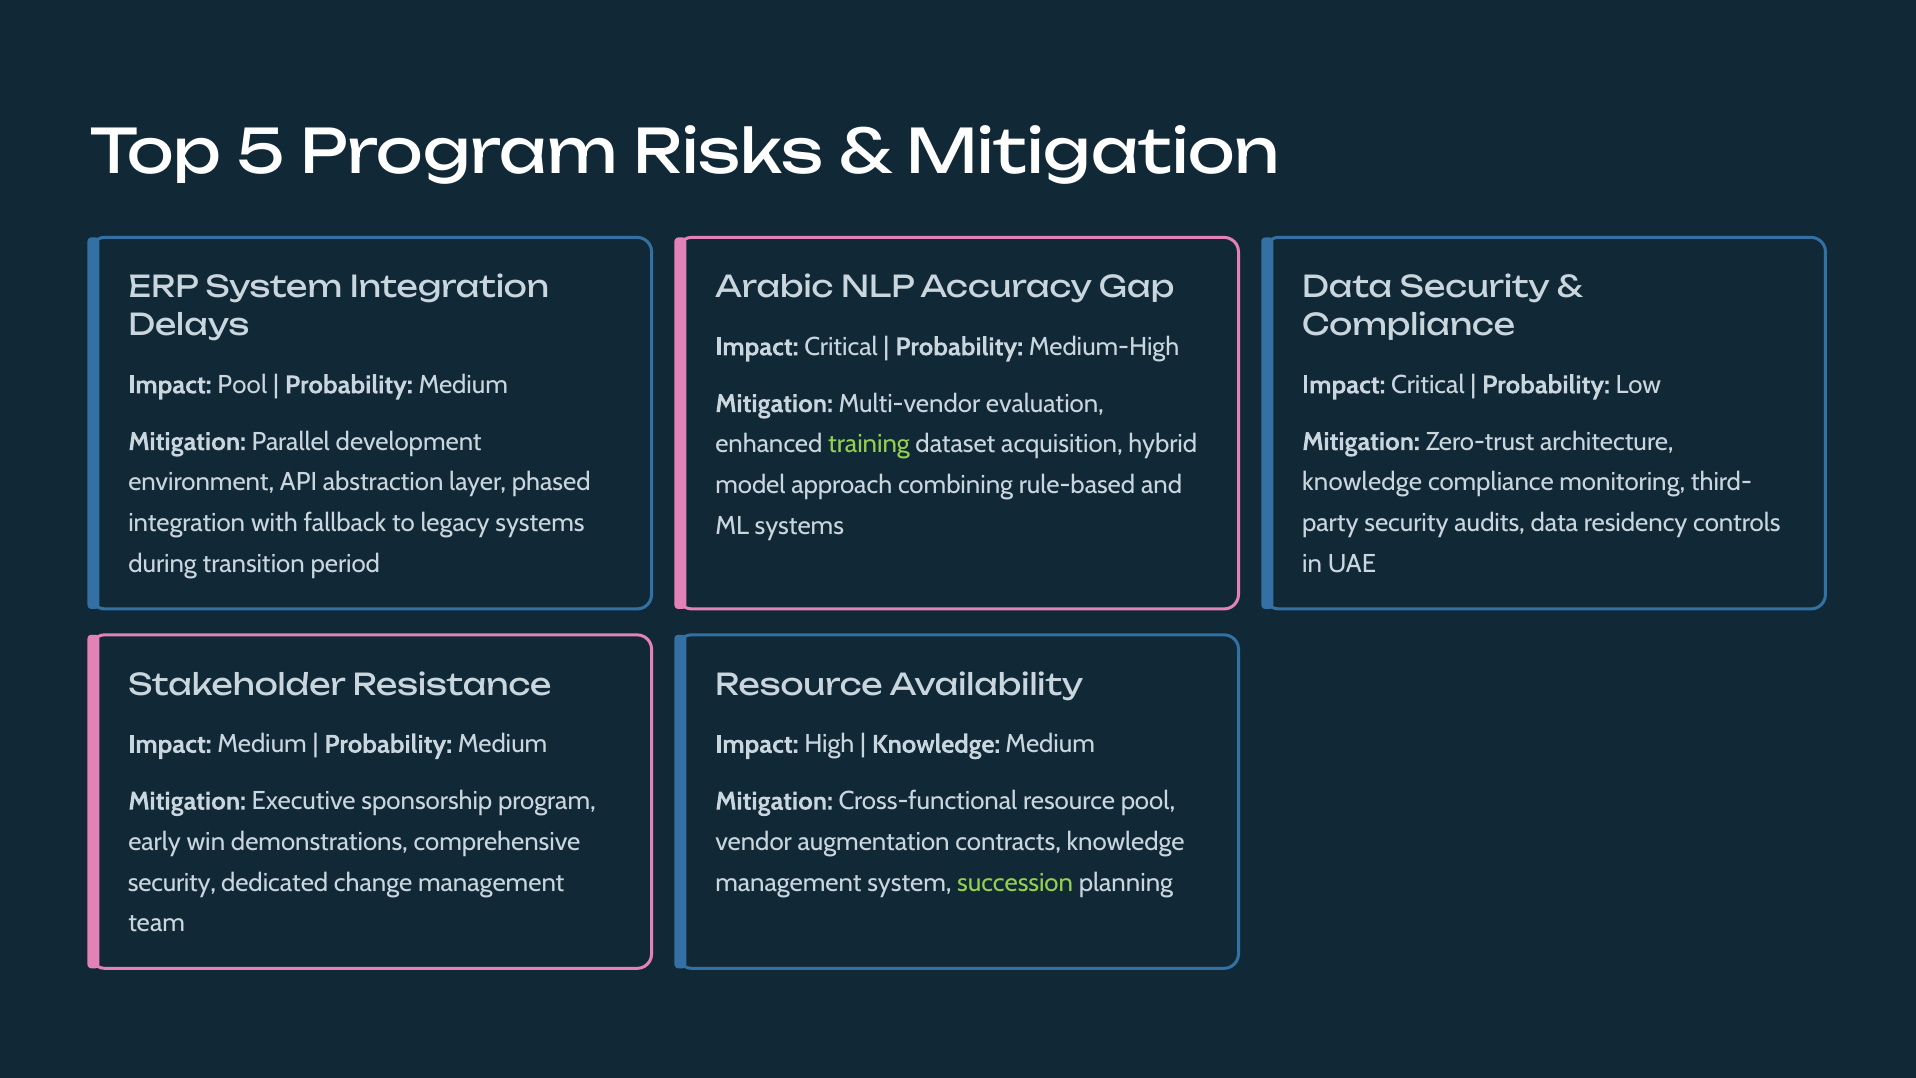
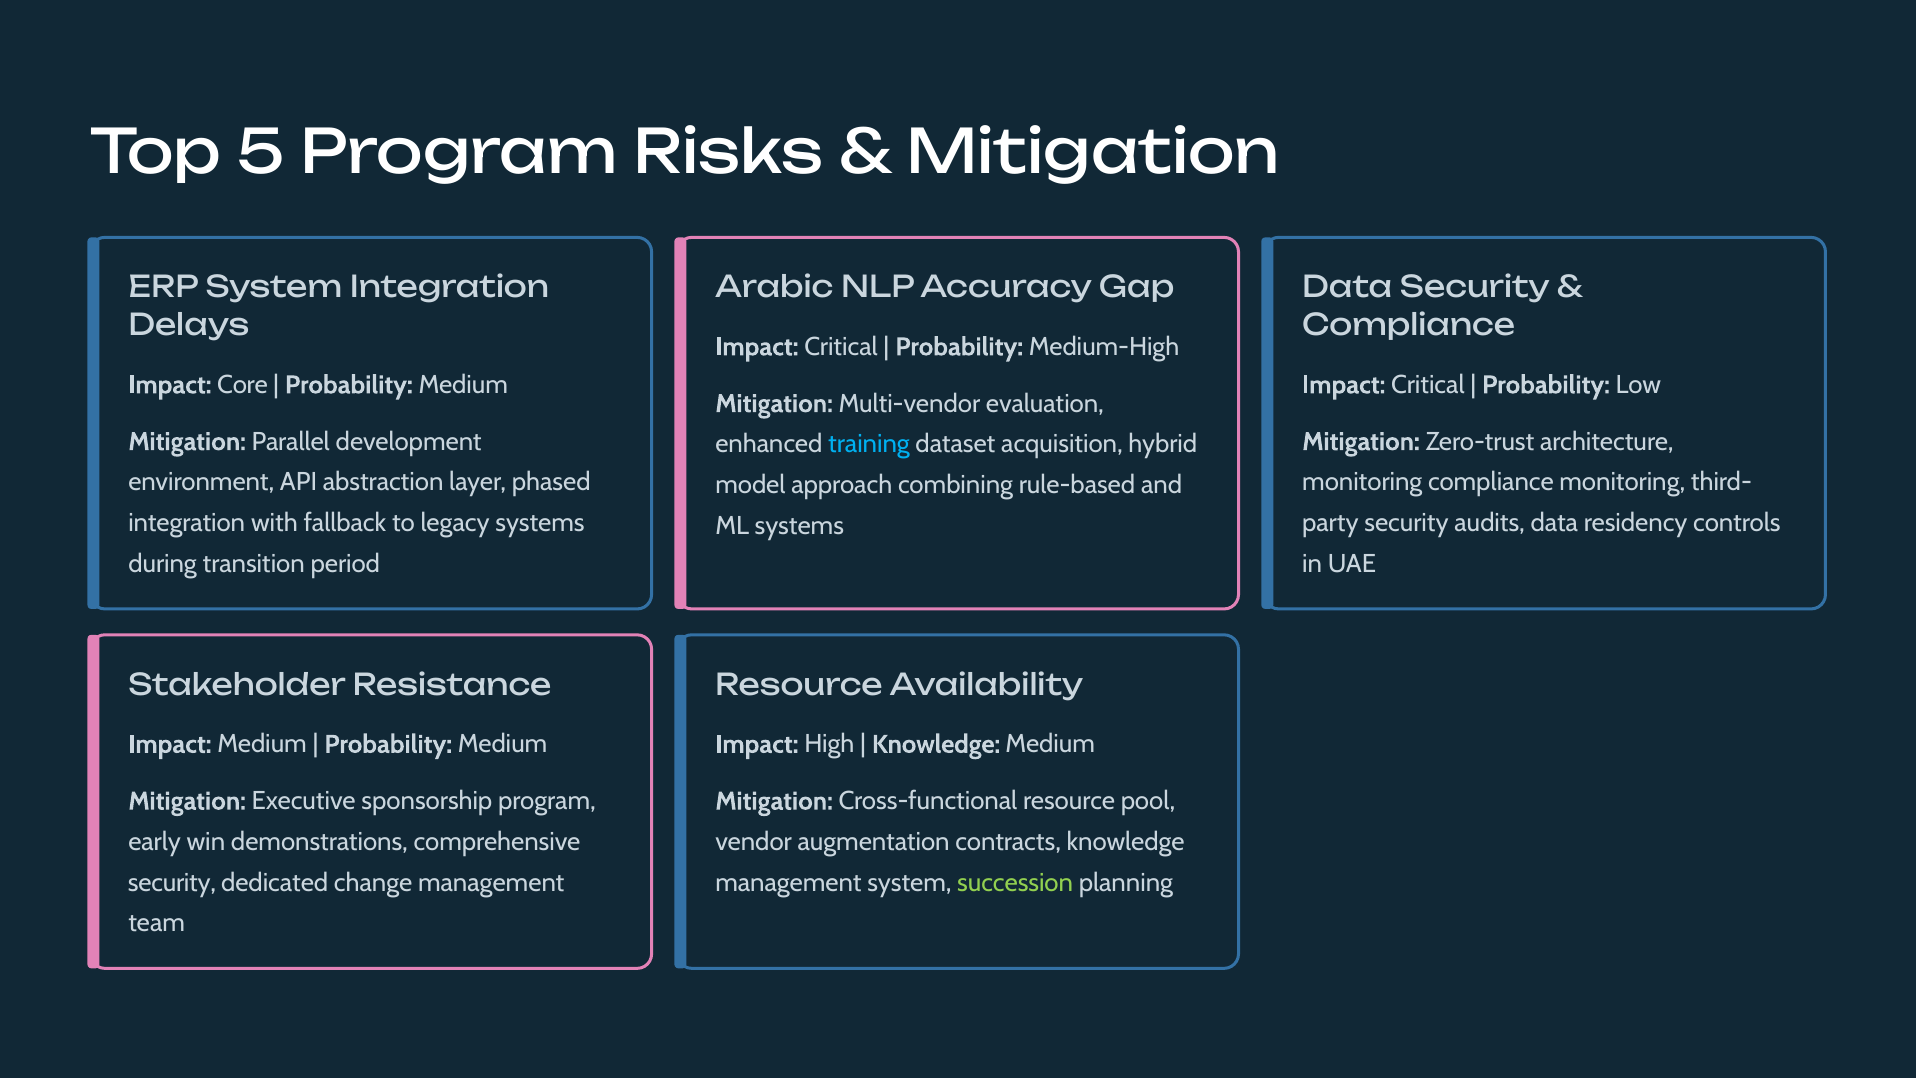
Impact Pool: Pool -> Core
training colour: light green -> light blue
knowledge at (1362, 482): knowledge -> monitoring
